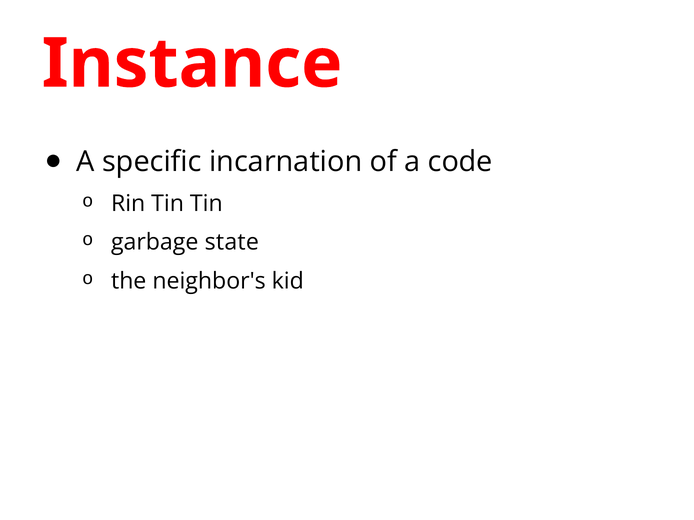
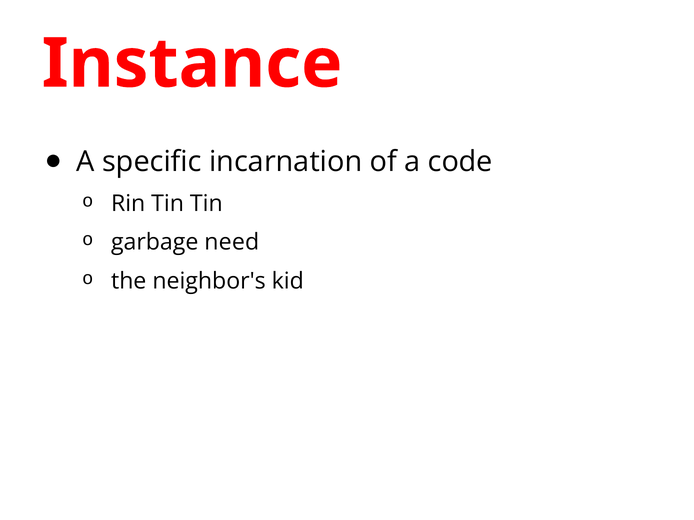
state: state -> need
